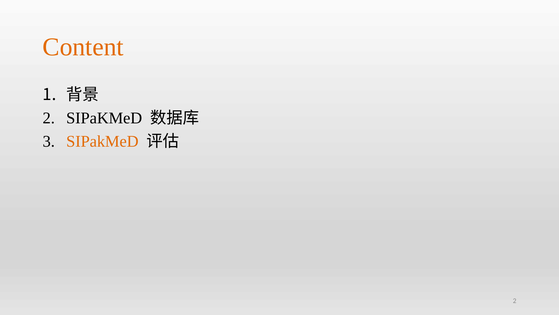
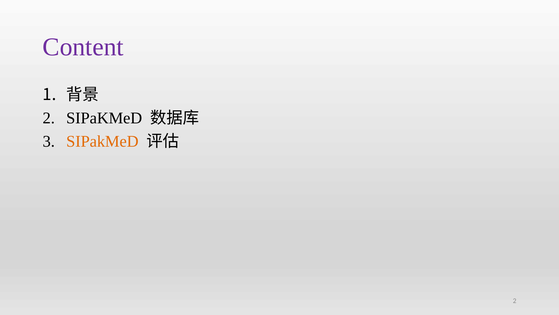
Content colour: orange -> purple
